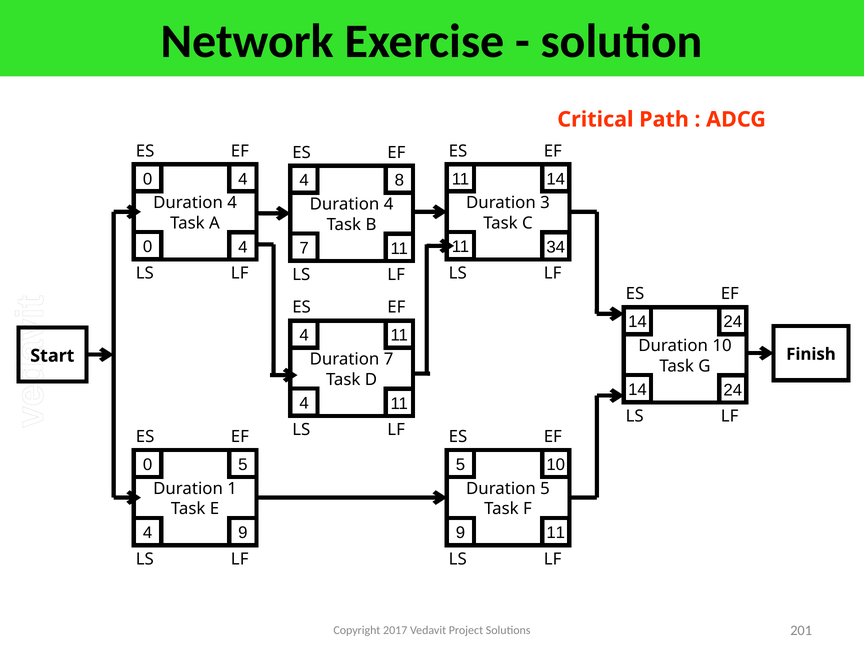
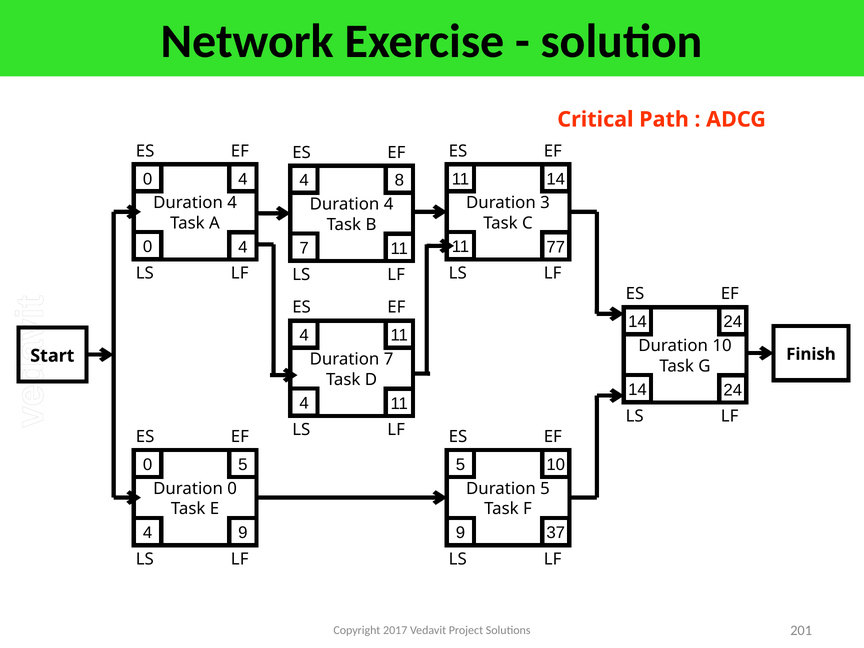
34: 34 -> 77
Duration 1: 1 -> 0
9 11: 11 -> 37
